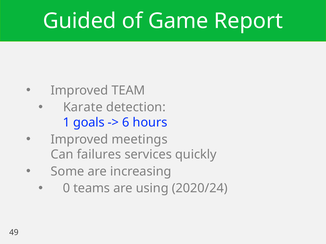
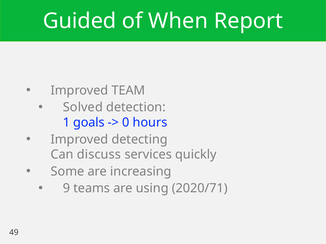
Game: Game -> When
Karate: Karate -> Solved
6: 6 -> 0
meetings: meetings -> detecting
failures: failures -> discuss
0: 0 -> 9
2020/24: 2020/24 -> 2020/71
